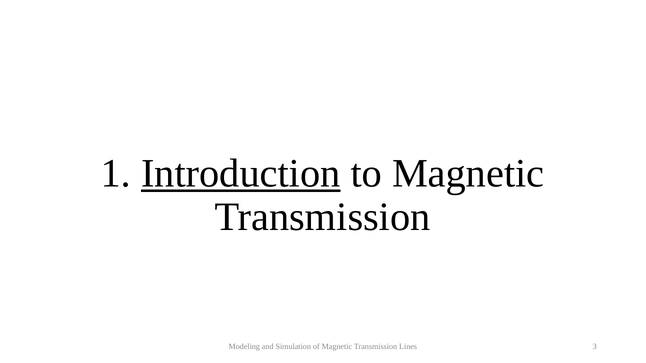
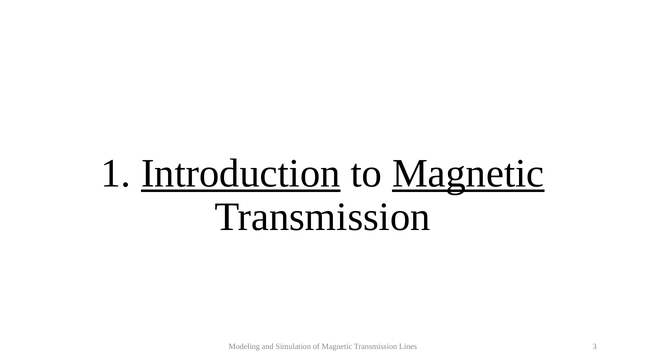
Magnetic at (468, 174) underline: none -> present
